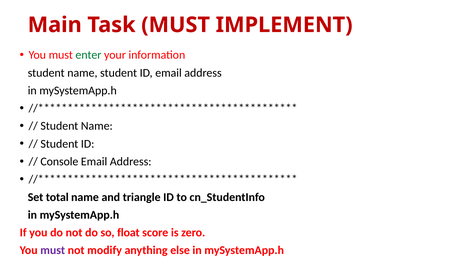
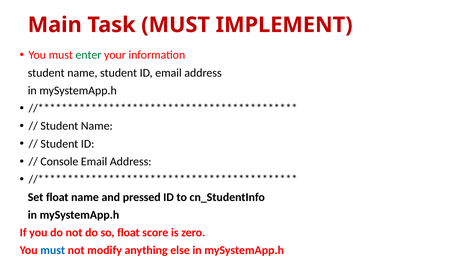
Set total: total -> float
triangle: triangle -> pressed
must at (53, 250) colour: purple -> blue
